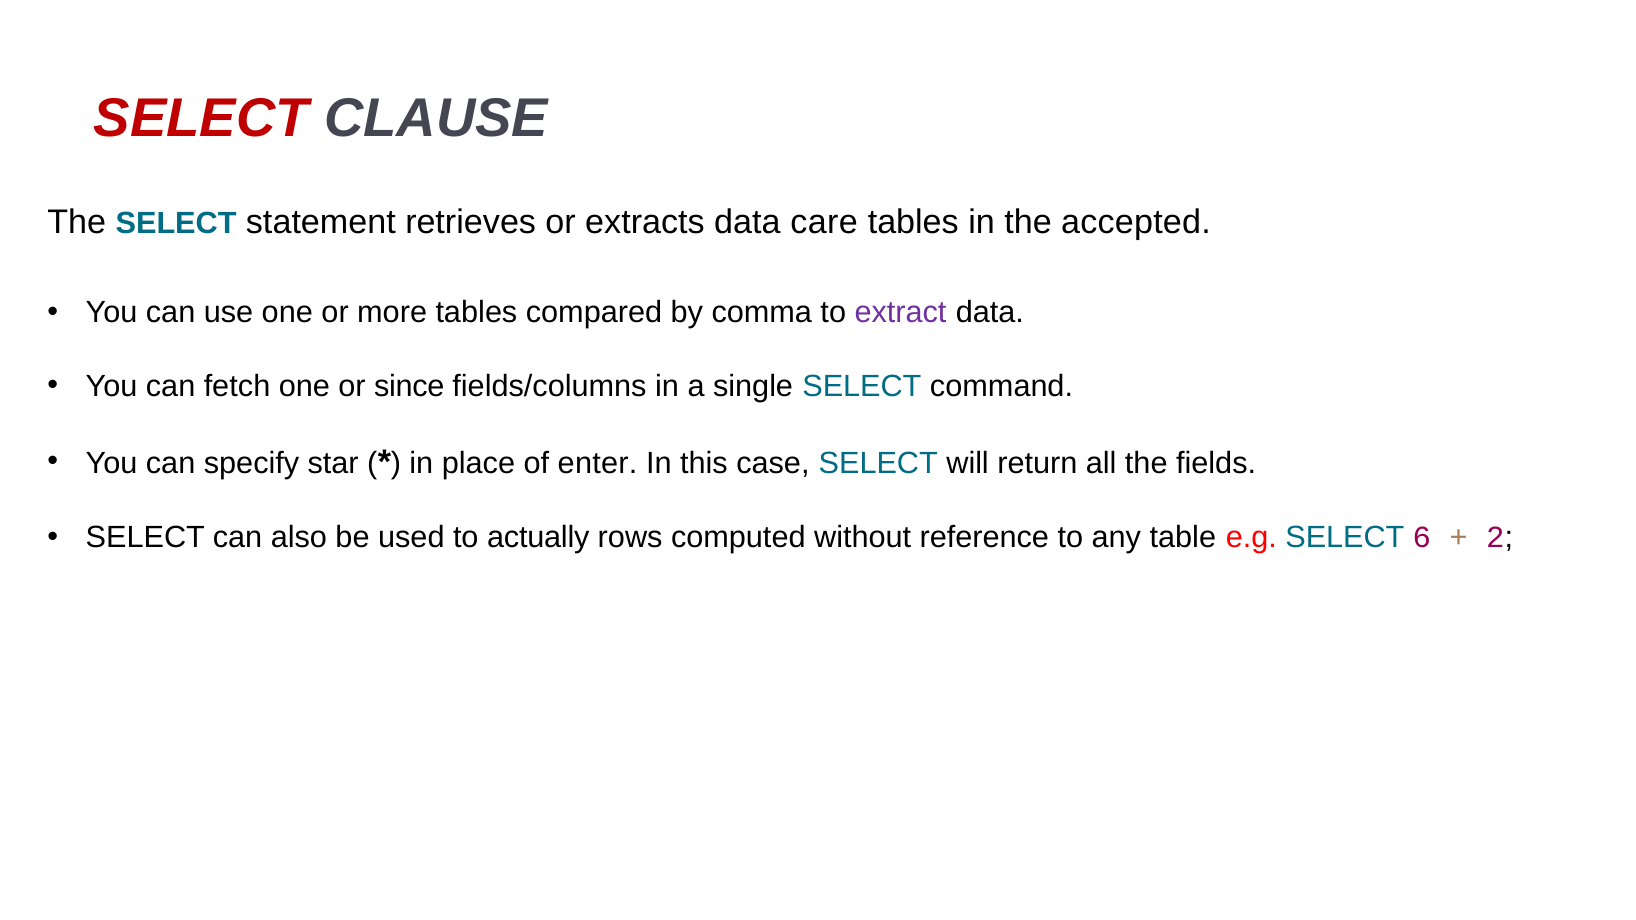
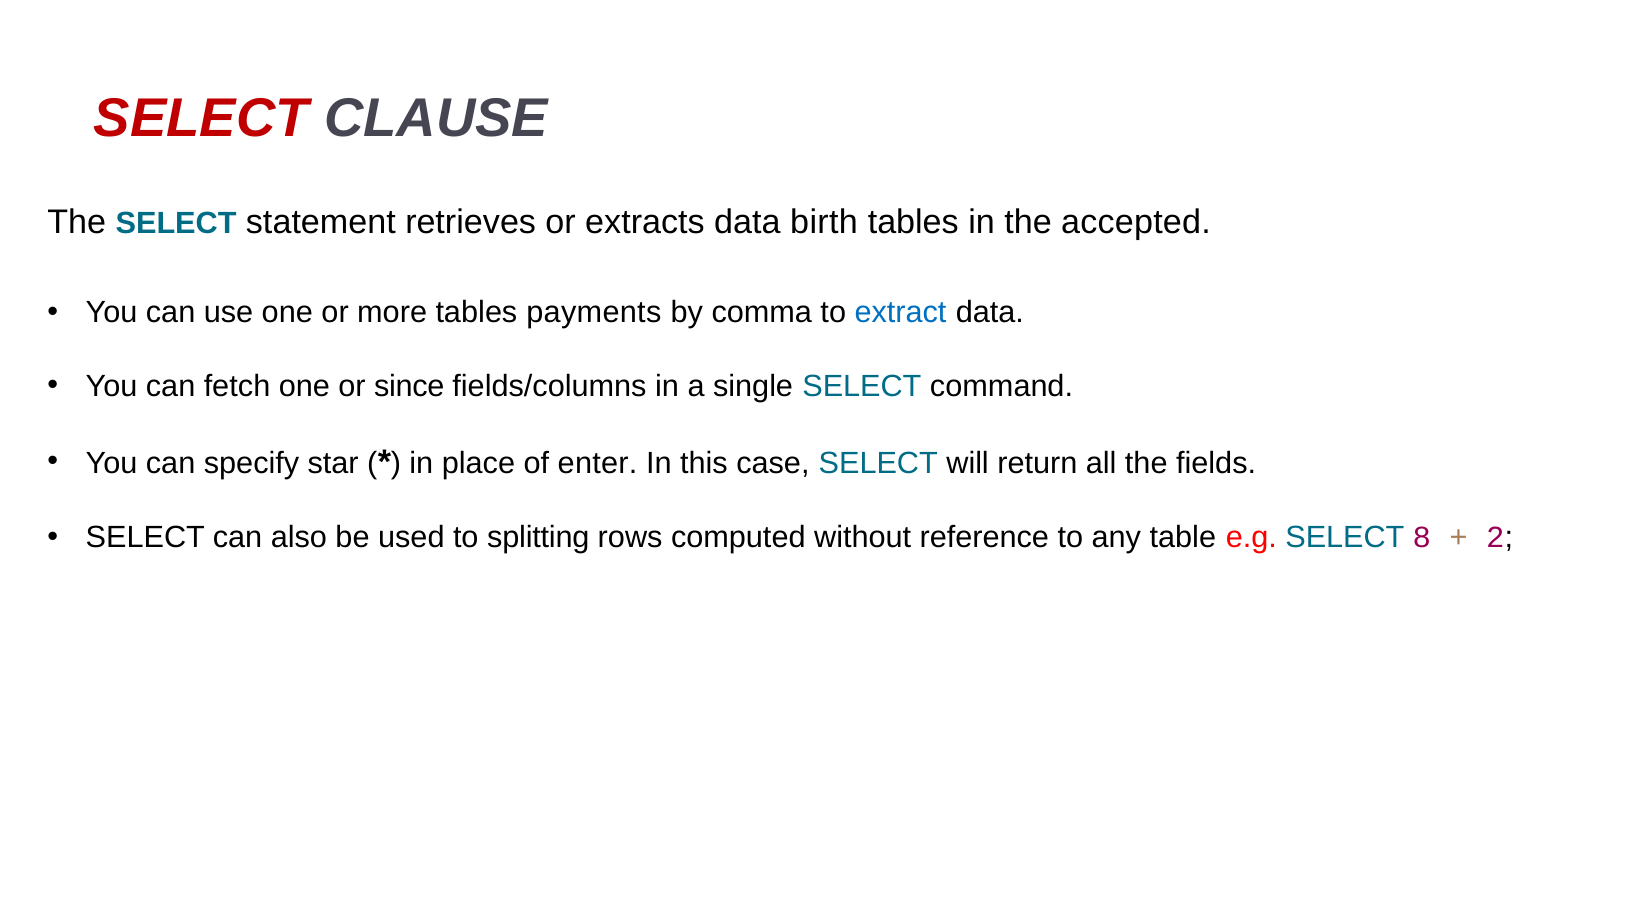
care: care -> birth
compared: compared -> payments
extract colour: purple -> blue
actually: actually -> splitting
6: 6 -> 8
